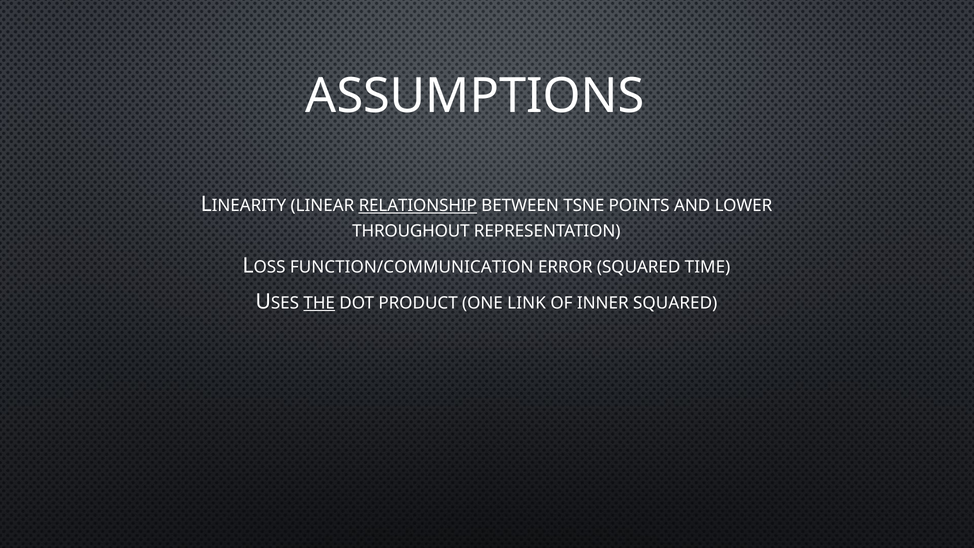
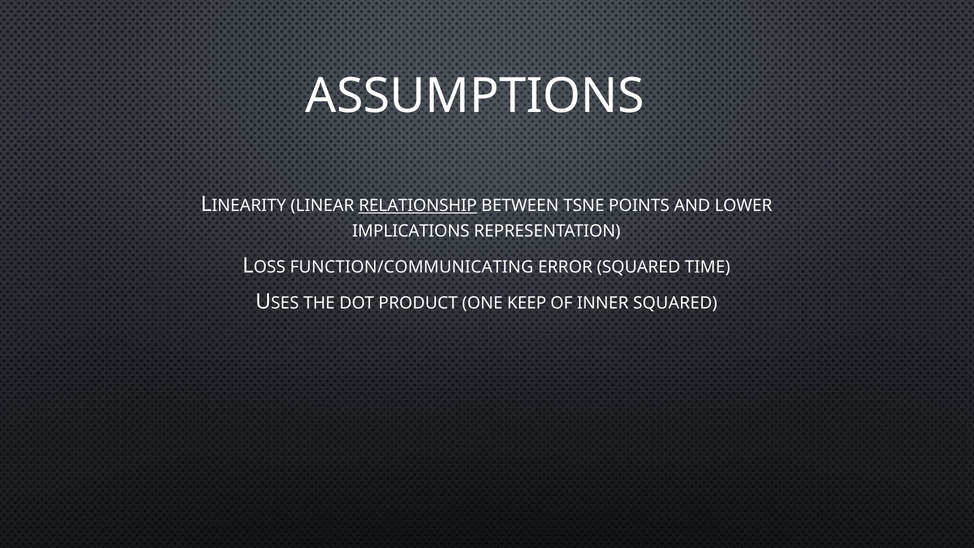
THROUGHOUT: THROUGHOUT -> IMPLICATIONS
FUNCTION/COMMUNICATION: FUNCTION/COMMUNICATION -> FUNCTION/COMMUNICATING
THE underline: present -> none
LINK: LINK -> KEEP
